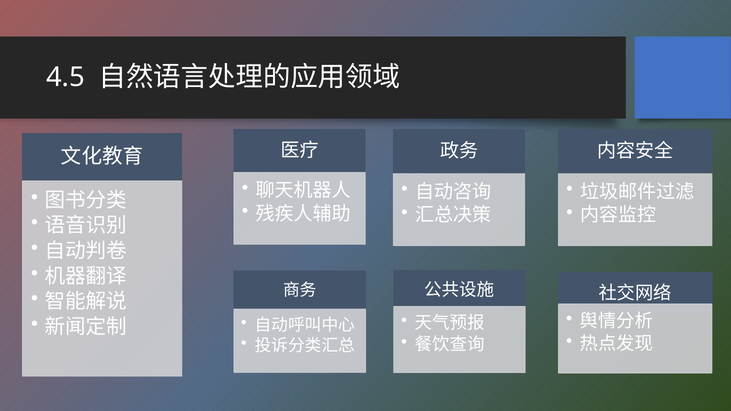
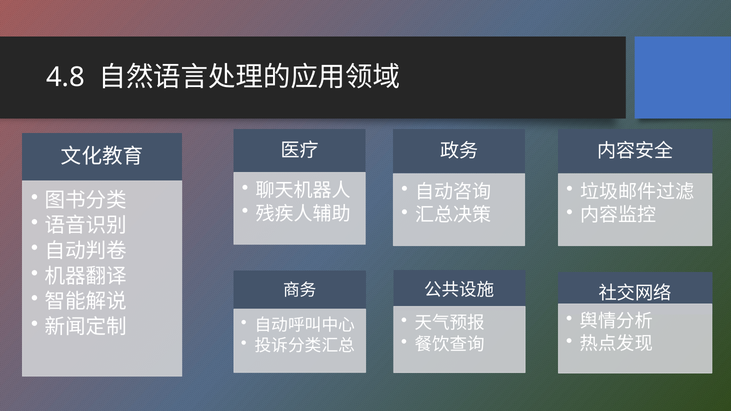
4.5: 4.5 -> 4.8
